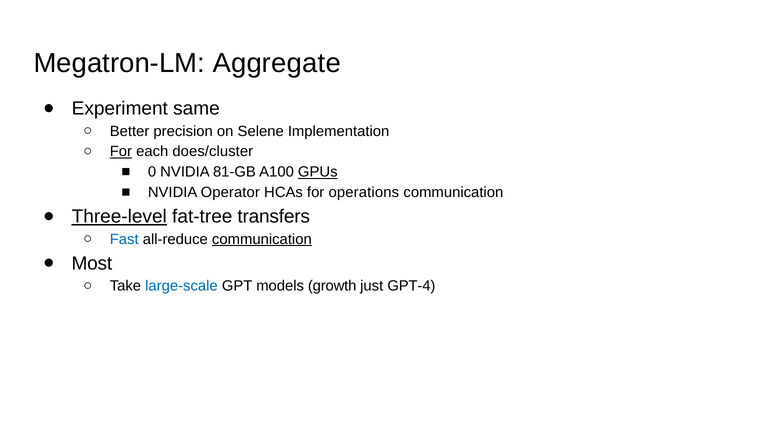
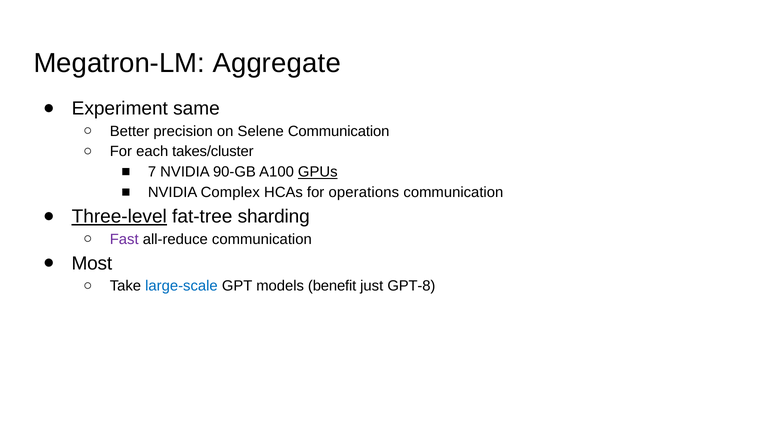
Selene Implementation: Implementation -> Communication
For at (121, 152) underline: present -> none
does/cluster: does/cluster -> takes/cluster
0: 0 -> 7
81-GB: 81-GB -> 90-GB
Operator: Operator -> Complex
transfers: transfers -> sharding
Fast colour: blue -> purple
communication at (262, 240) underline: present -> none
growth: growth -> benefit
GPT-4: GPT-4 -> GPT-8
